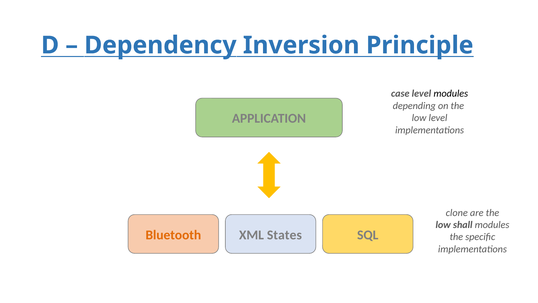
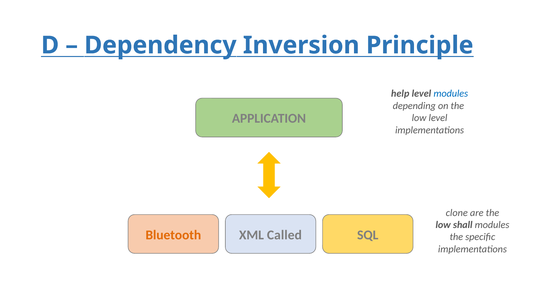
case: case -> help
modules at (451, 94) colour: black -> blue
States: States -> Called
